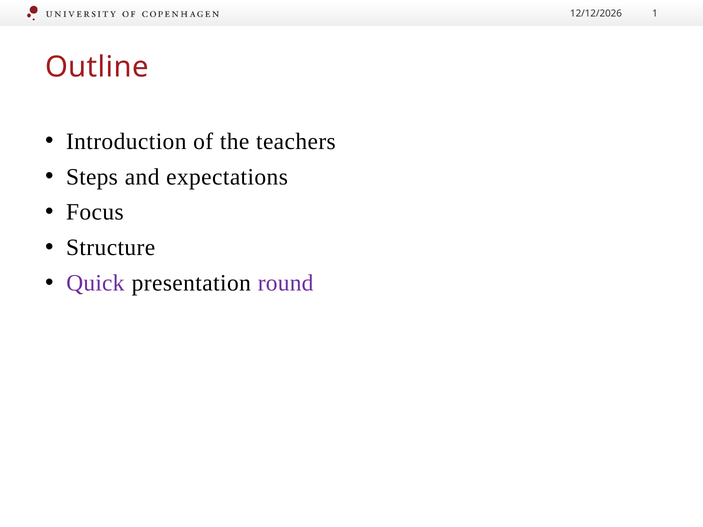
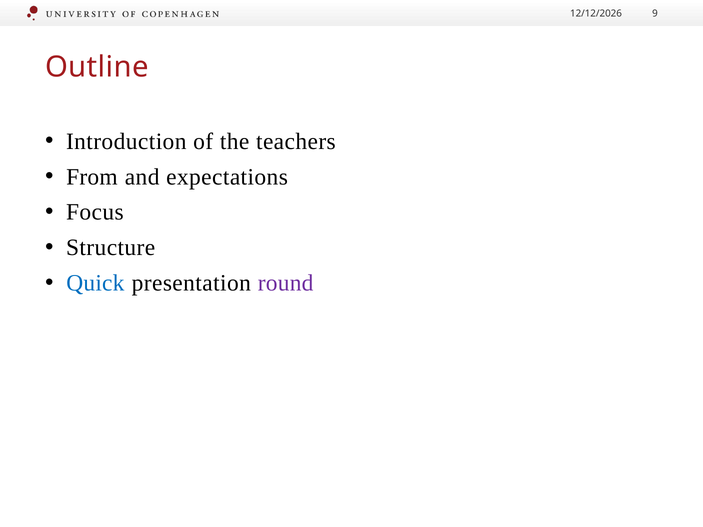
1: 1 -> 9
Steps: Steps -> From
Quick colour: purple -> blue
